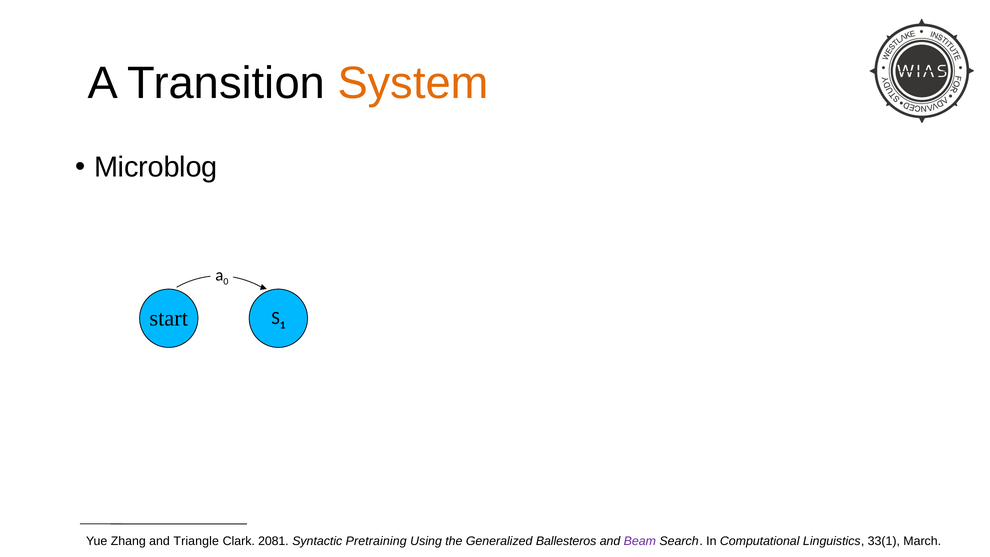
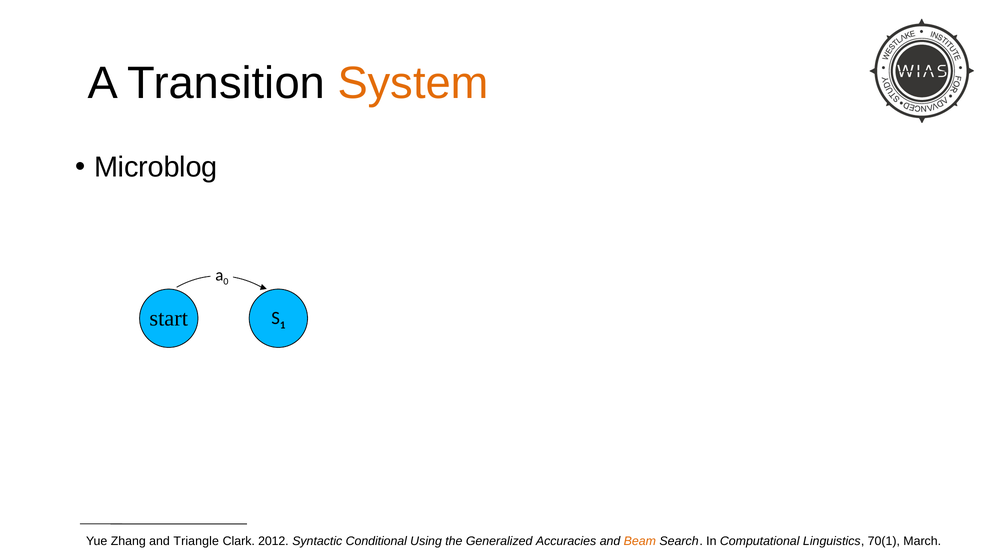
2081: 2081 -> 2012
Pretraining: Pretraining -> Conditional
Ballesteros: Ballesteros -> Accuracies
Beam colour: purple -> orange
33(1: 33(1 -> 70(1
